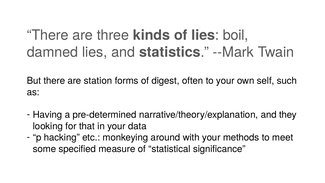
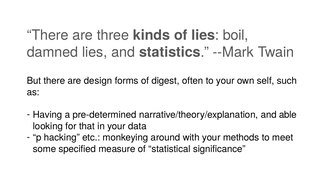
station: station -> design
they: they -> able
